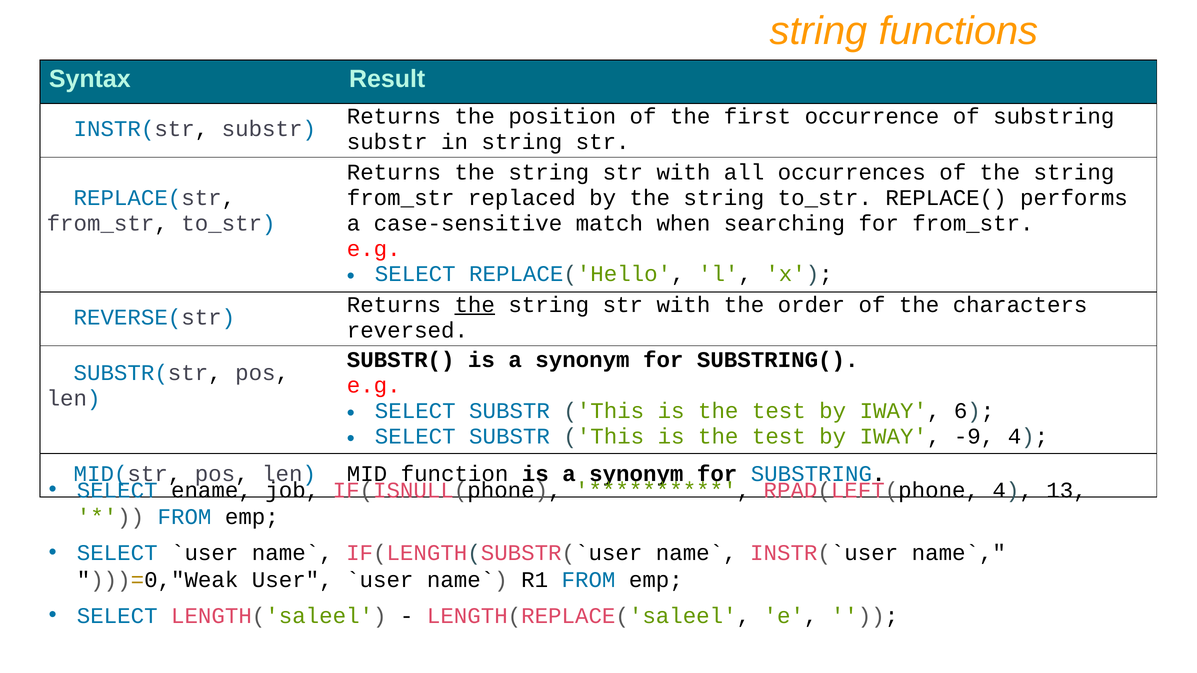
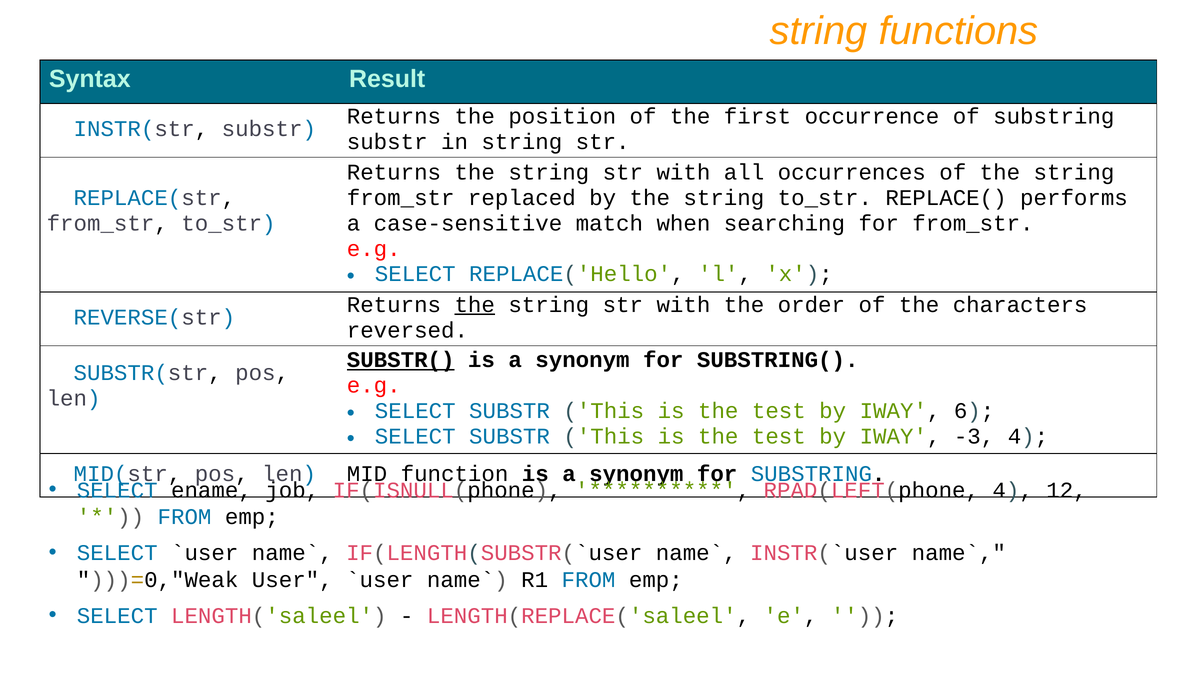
SUBSTR( underline: none -> present
-9: -9 -> -3
13: 13 -> 12
